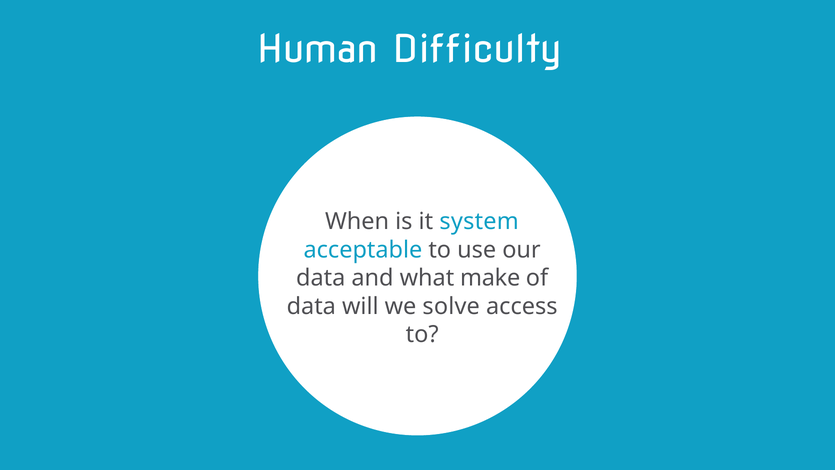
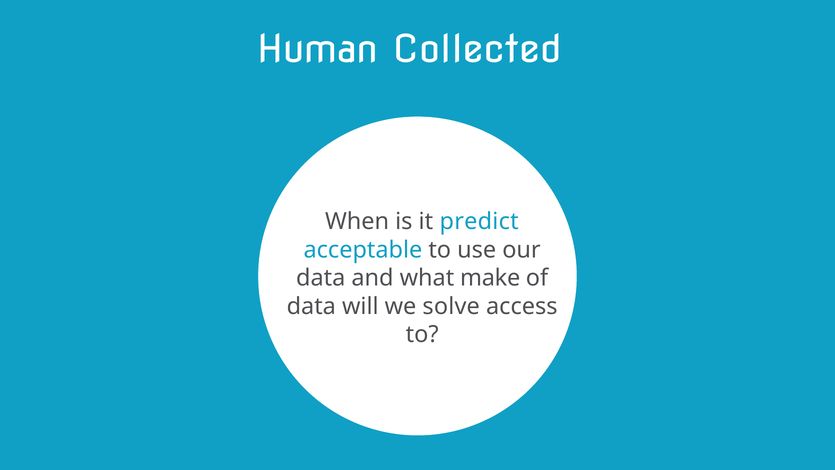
Difficulty: Difficulty -> Collected
system: system -> predict
